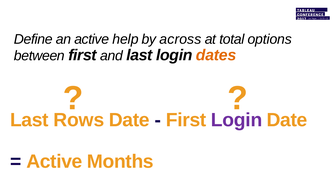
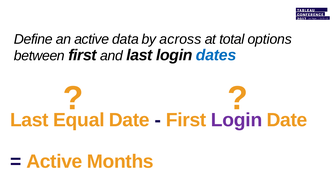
help: help -> data
dates colour: orange -> blue
Rows: Rows -> Equal
